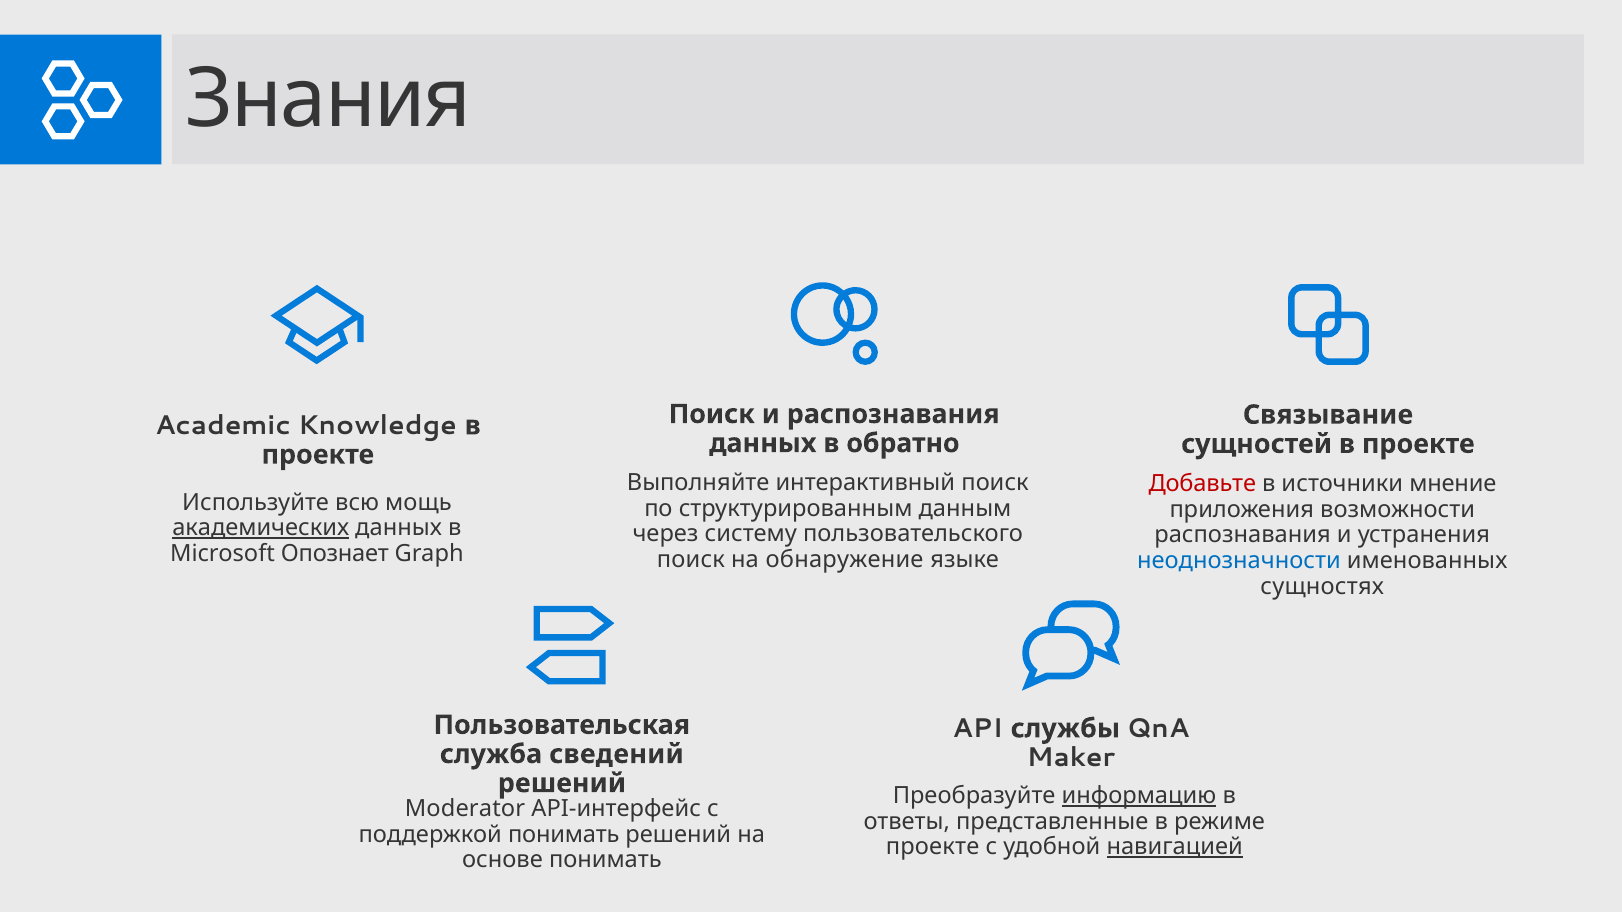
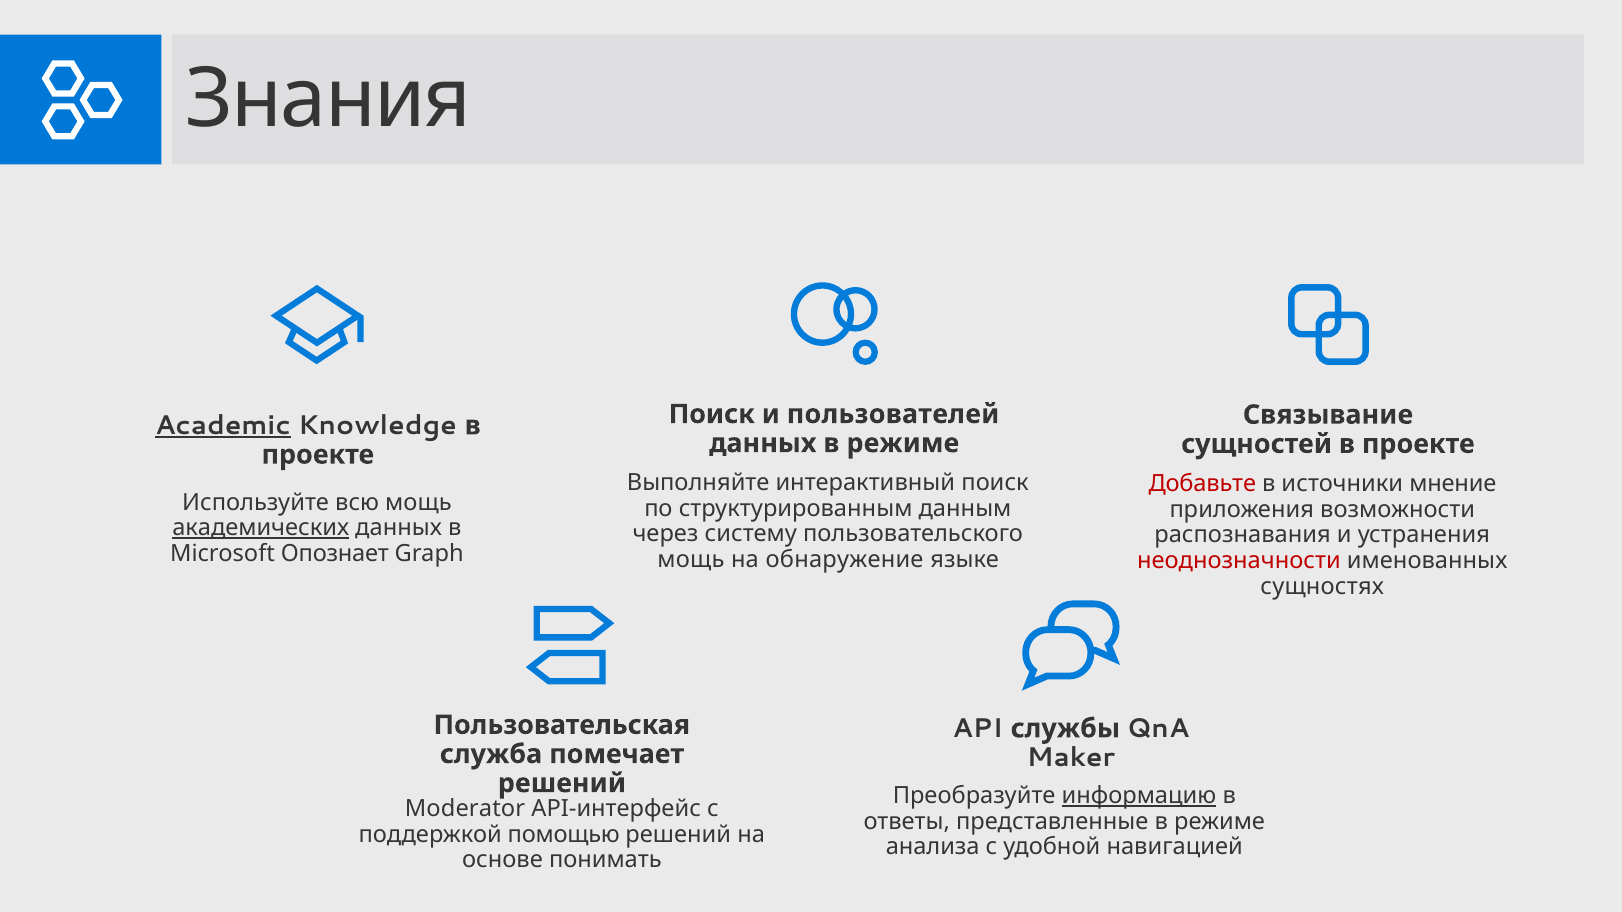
и распознавания: распознавания -> пользователей
Academic underline: none -> present
данных в обратно: обратно -> режиме
поиск at (691, 560): поиск -> мощь
неоднозначности colour: blue -> red
сведений: сведений -> помечает
поддержкой понимать: понимать -> помощью
проекте at (933, 847): проекте -> анализа
навигацией underline: present -> none
